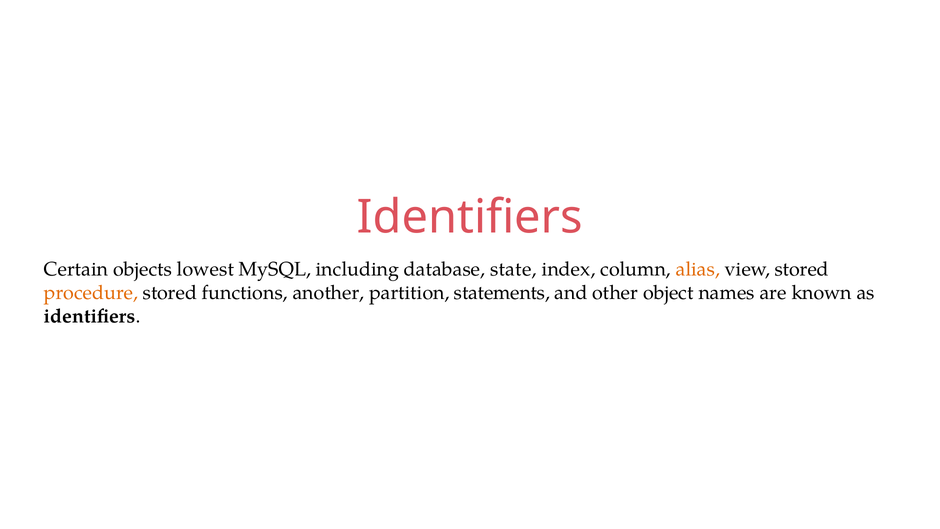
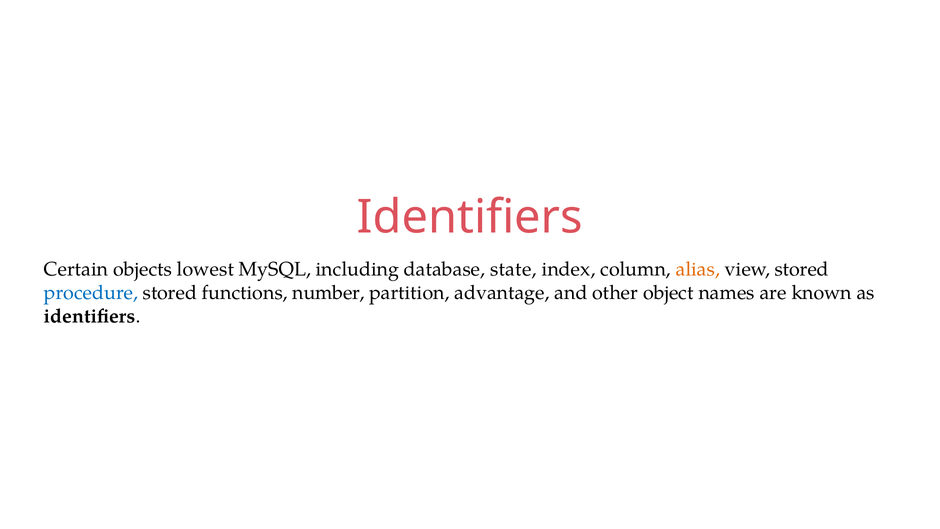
procedure colour: orange -> blue
another: another -> number
statements: statements -> advantage
